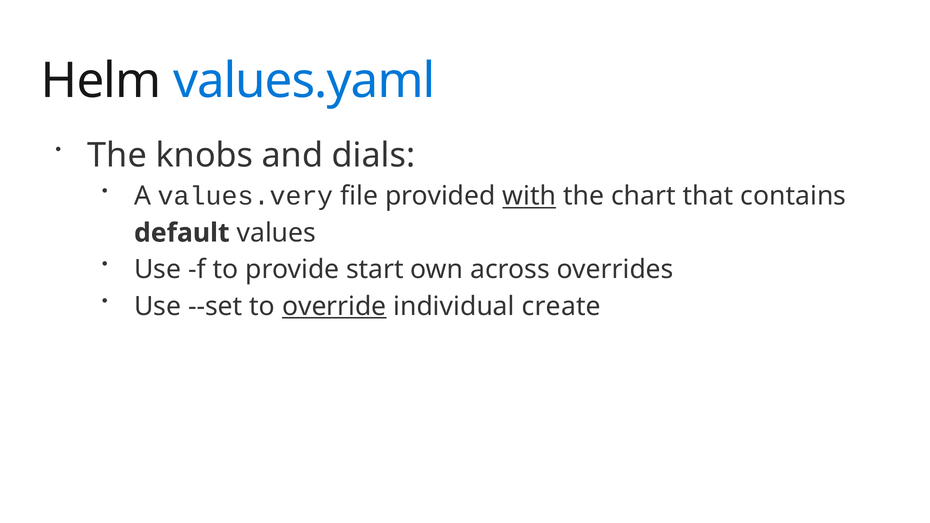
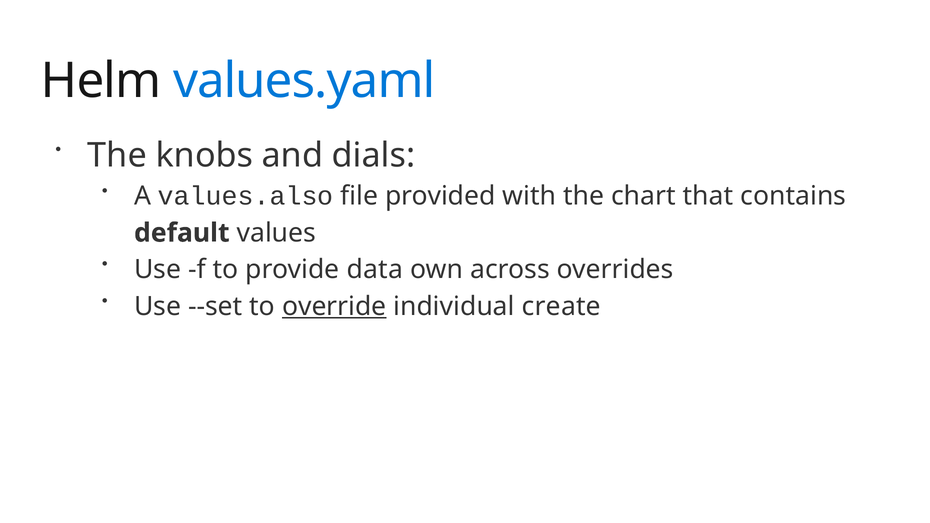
values.very: values.very -> values.also
with underline: present -> none
start: start -> data
